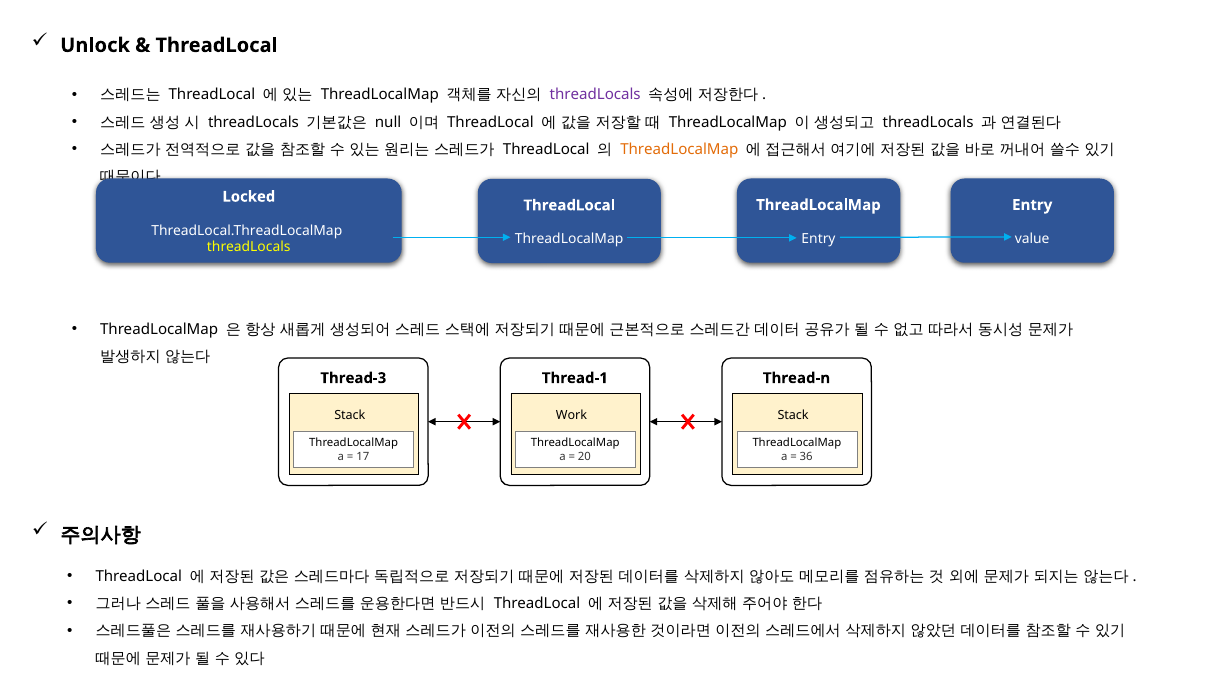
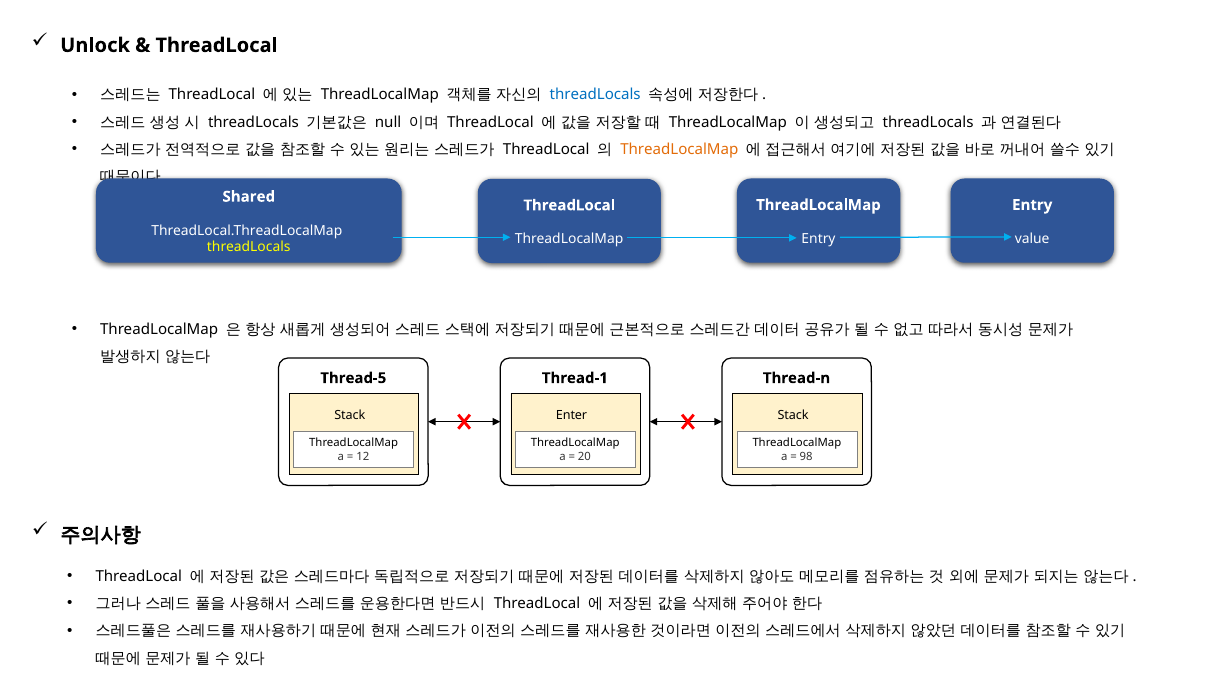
threadLocals at (595, 95) colour: purple -> blue
Locked: Locked -> Shared
Thread-3: Thread-3 -> Thread-5
Work: Work -> Enter
17: 17 -> 12
36: 36 -> 98
